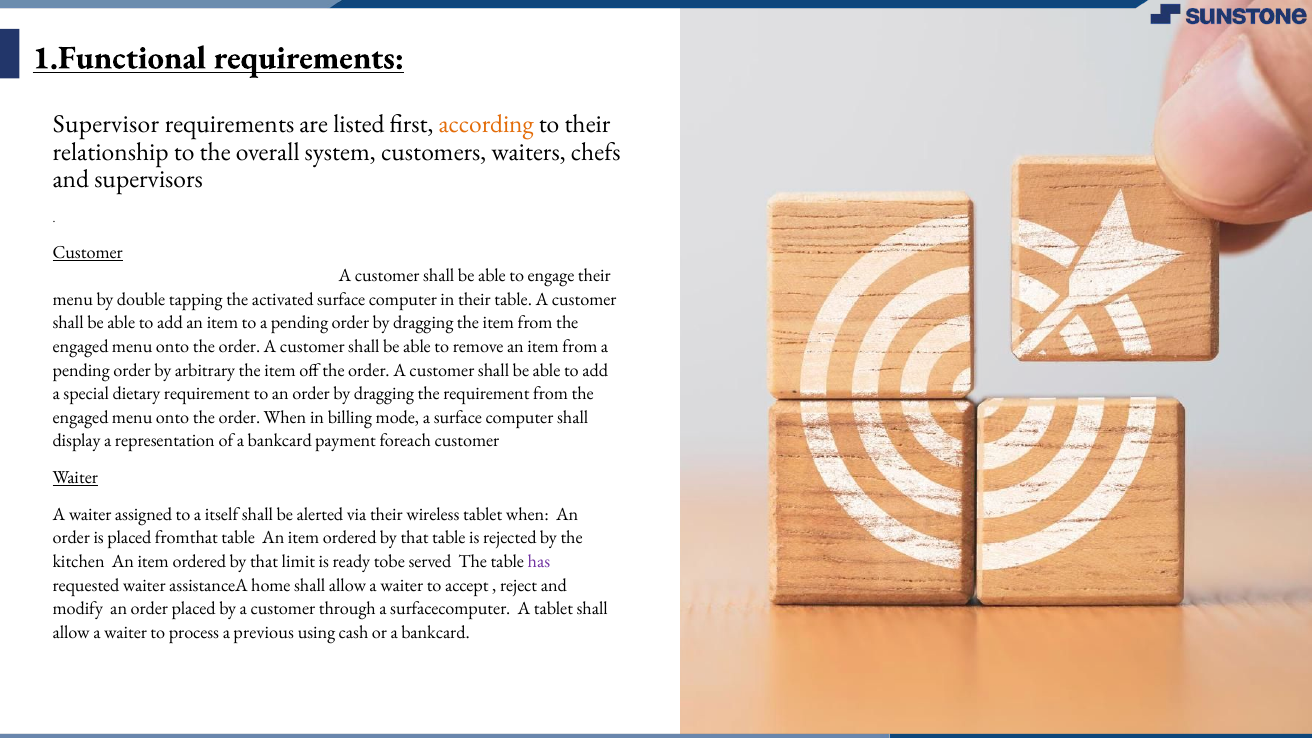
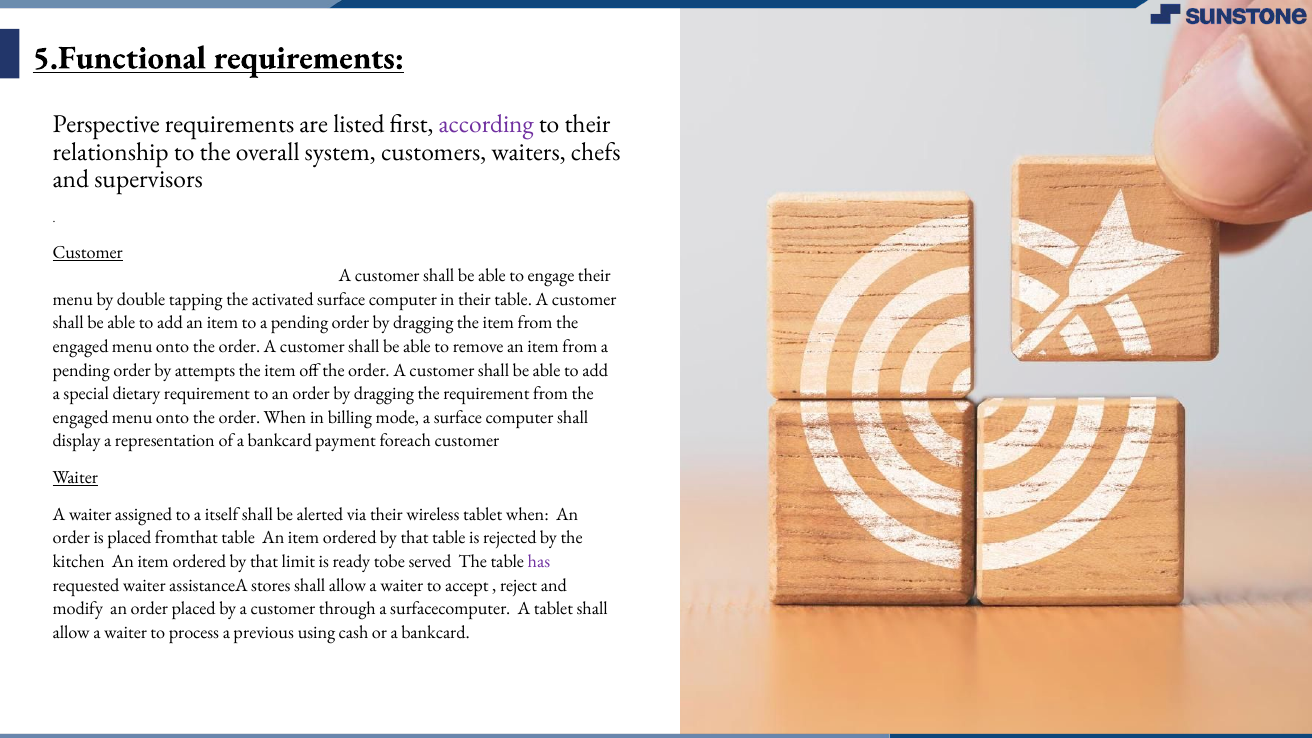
1.Functional: 1.Functional -> 5.Functional
Supervisor: Supervisor -> Perspective
according colour: orange -> purple
arbitrary: arbitrary -> attempts
home: home -> stores
